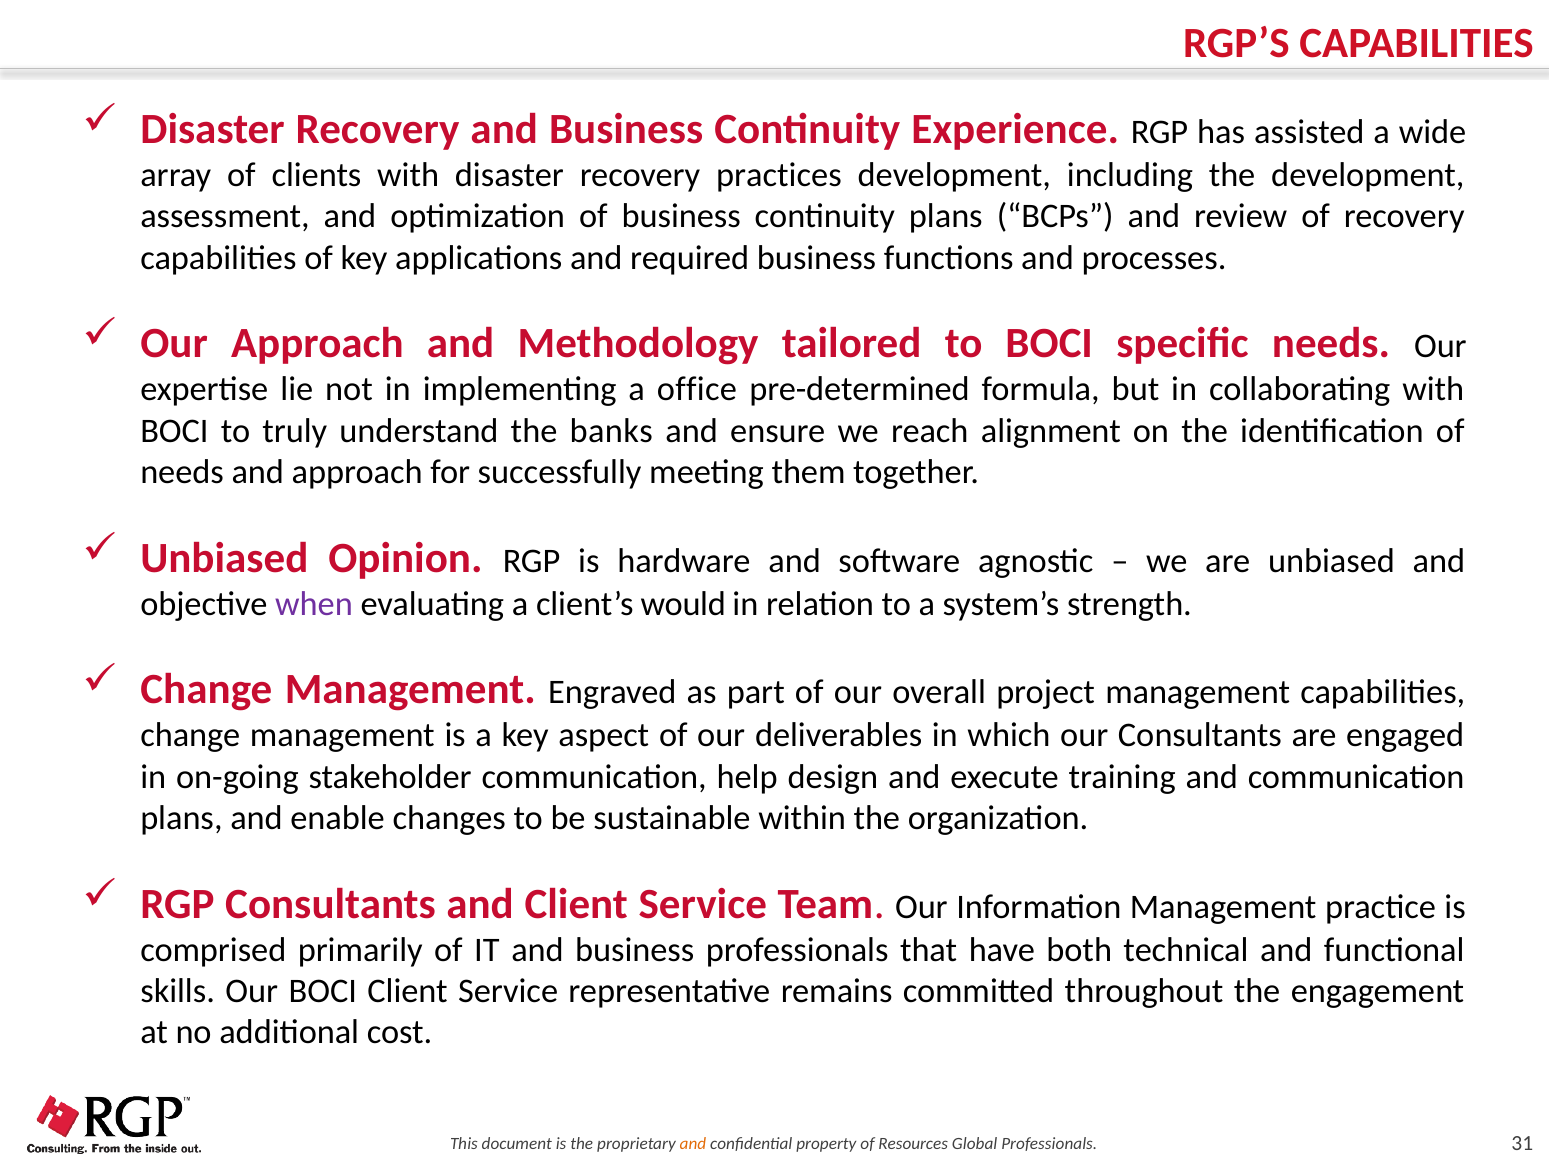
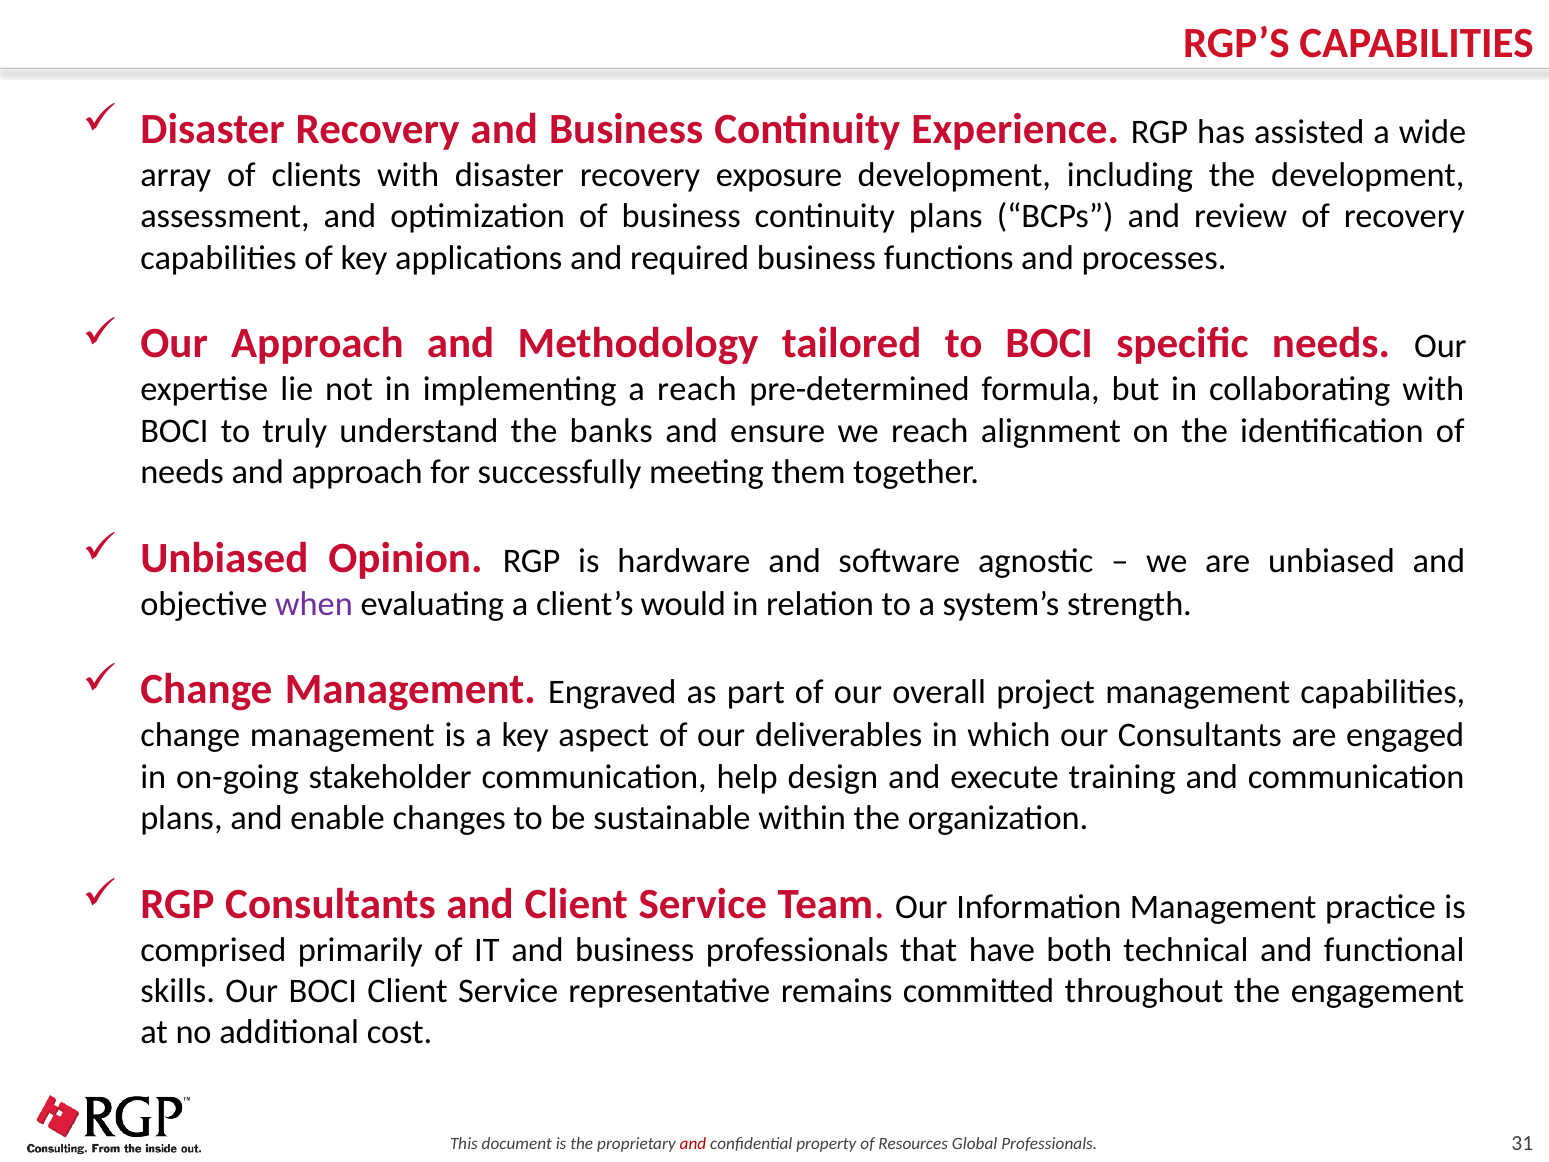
practices: practices -> exposure
a office: office -> reach
and at (693, 1144) colour: orange -> red
